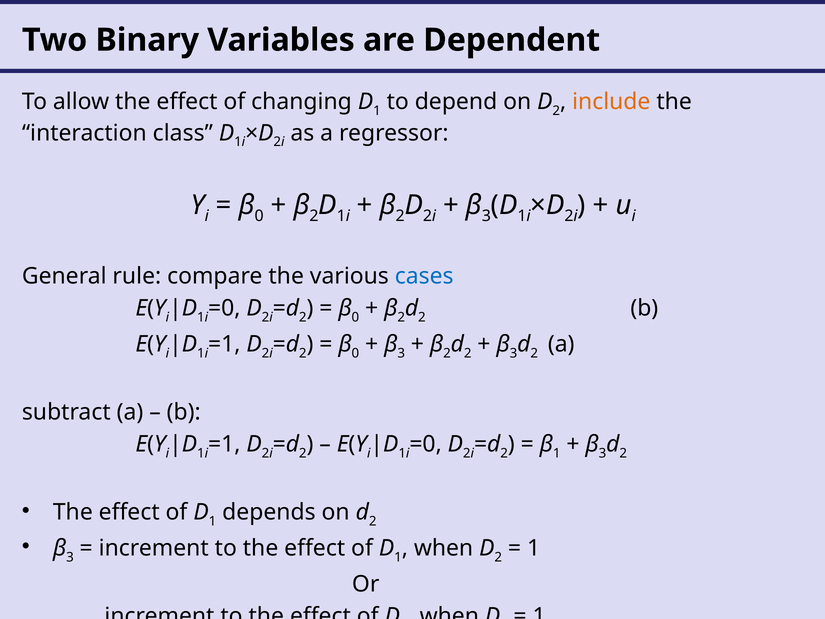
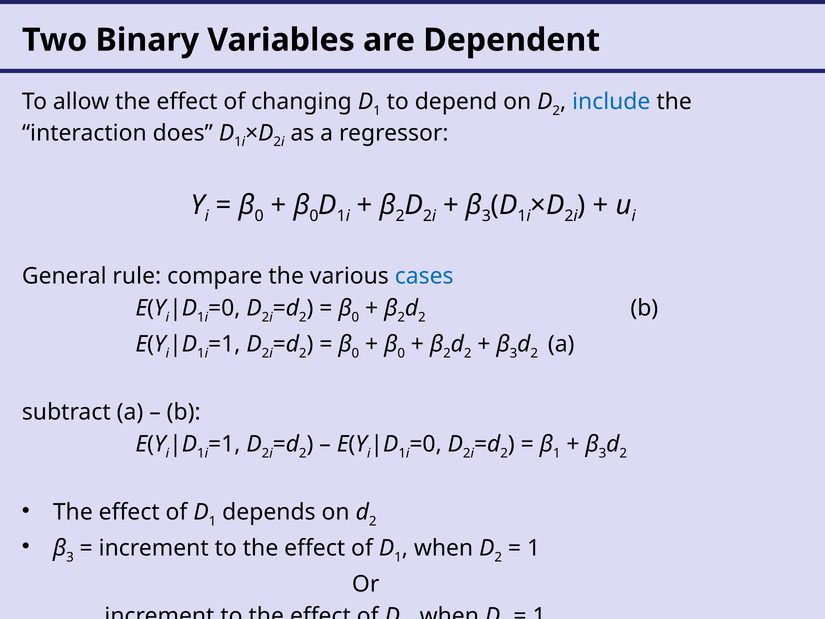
include colour: orange -> blue
class: class -> does
2 at (314, 216): 2 -> 0
3 at (401, 353): 3 -> 0
